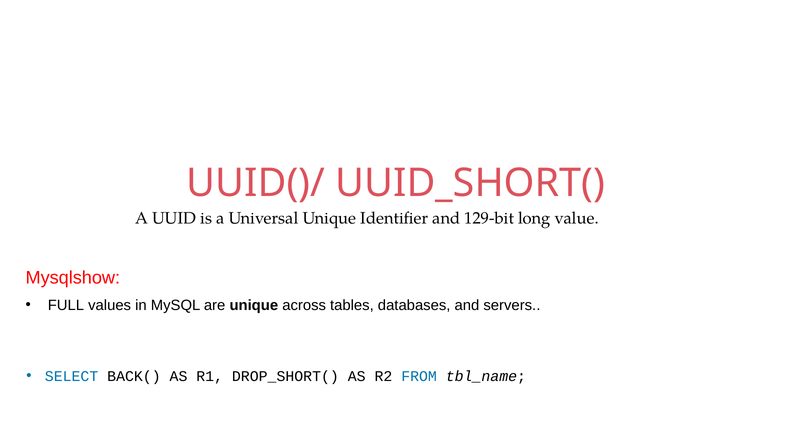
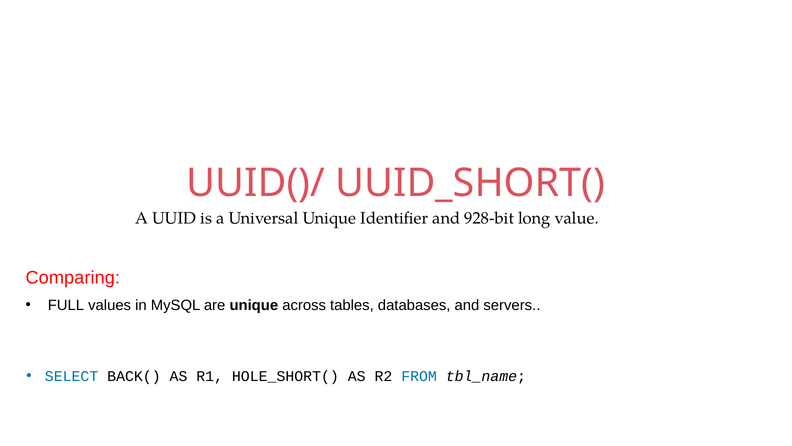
129-bit: 129-bit -> 928-bit
Mysqlshow: Mysqlshow -> Comparing
DROP_SHORT(: DROP_SHORT( -> HOLE_SHORT(
